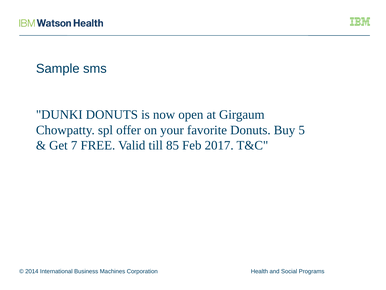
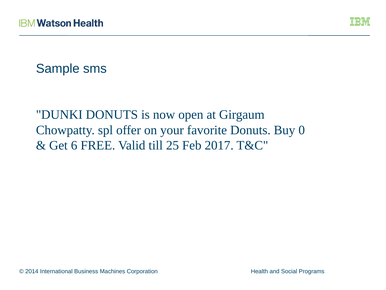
5: 5 -> 0
7: 7 -> 6
85: 85 -> 25
